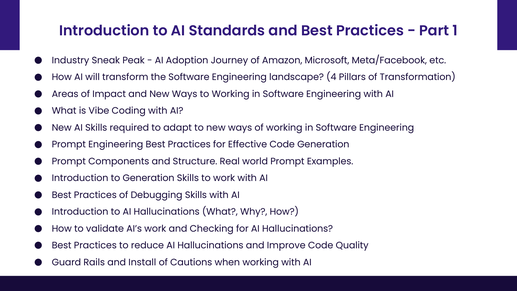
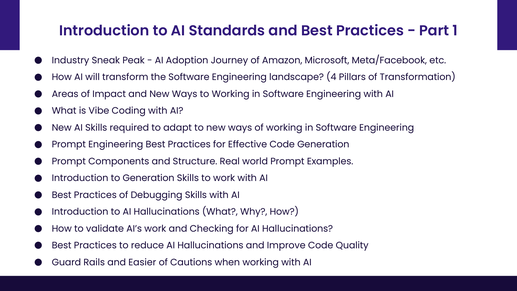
Install: Install -> Easier
